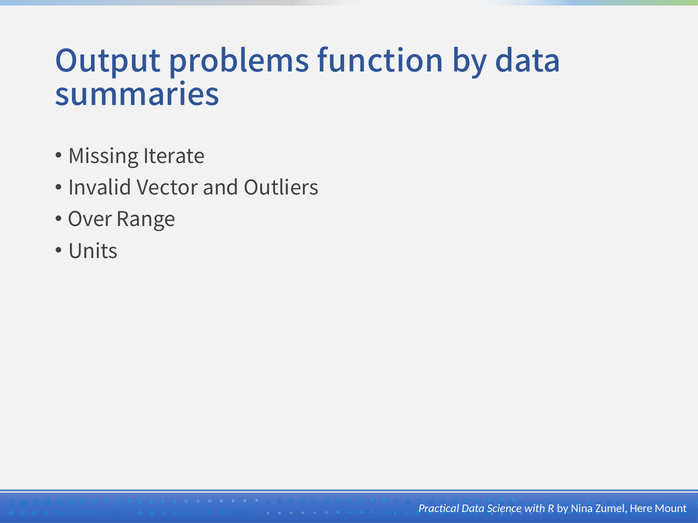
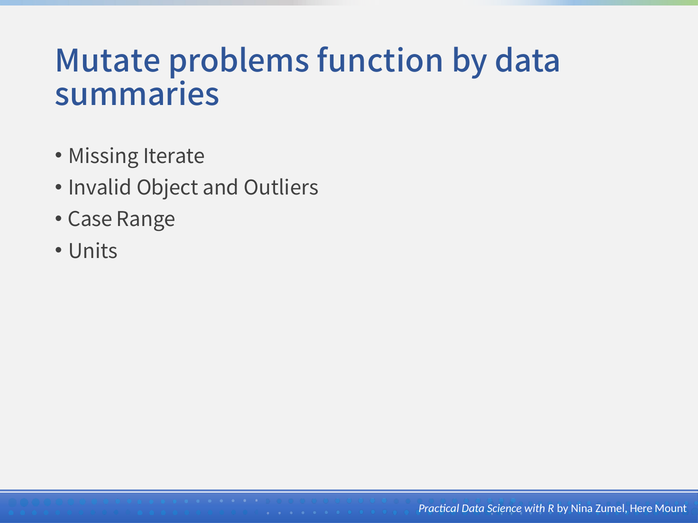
Output: Output -> Mutate
Vector: Vector -> Object
Over: Over -> Case
